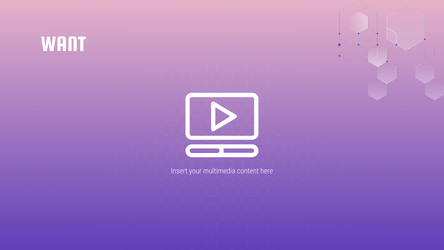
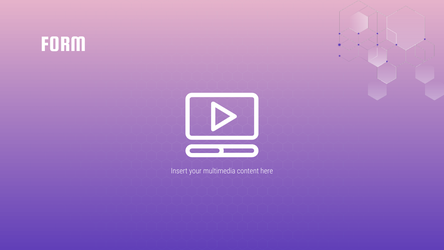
WANT: WANT -> FORM
